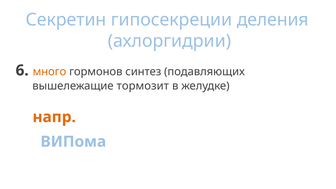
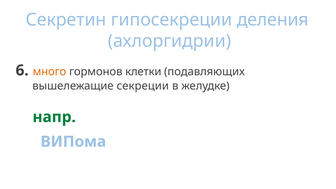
синтез: синтез -> клетки
тормозит: тормозит -> секреции
напр colour: orange -> green
